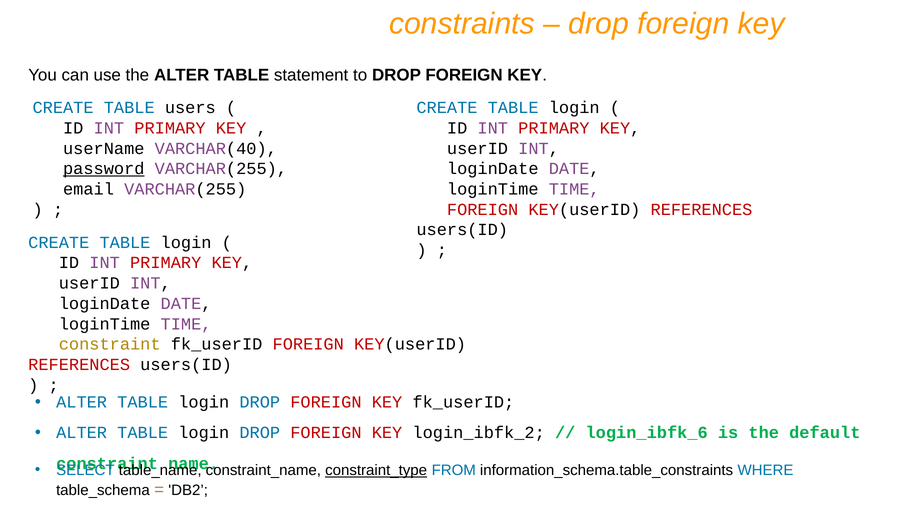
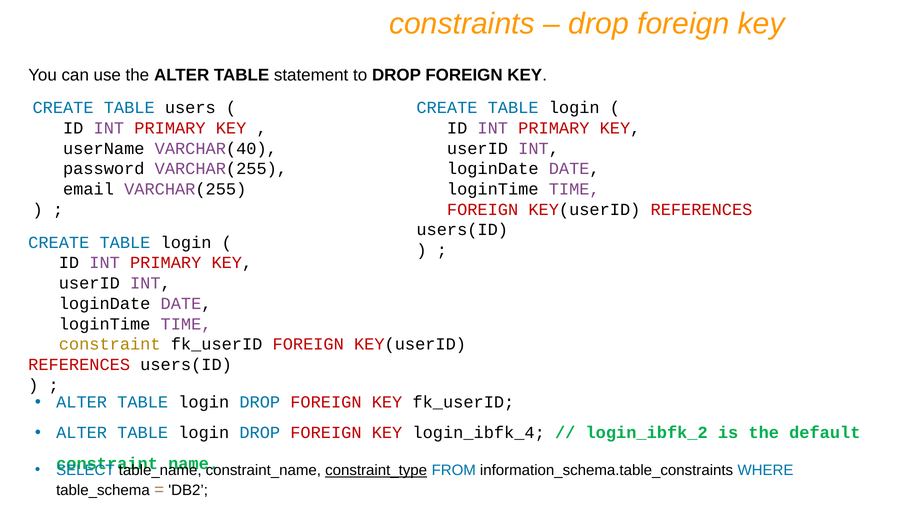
password underline: present -> none
login_ibfk_2: login_ibfk_2 -> login_ibfk_4
login_ibfk_6: login_ibfk_6 -> login_ibfk_2
